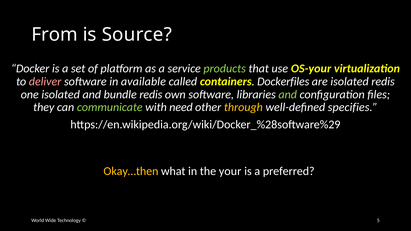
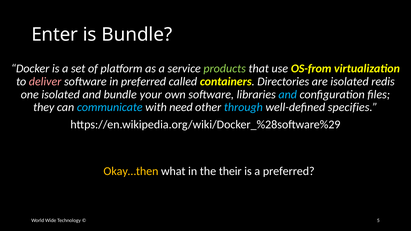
From: From -> Enter
is Source: Source -> Bundle
OS-your: OS-your -> OS-from
in available: available -> preferred
Dockerfiles: Dockerfiles -> Directories
bundle redis: redis -> your
and at (288, 95) colour: light green -> light blue
communicate colour: light green -> light blue
through colour: yellow -> light blue
your: your -> their
